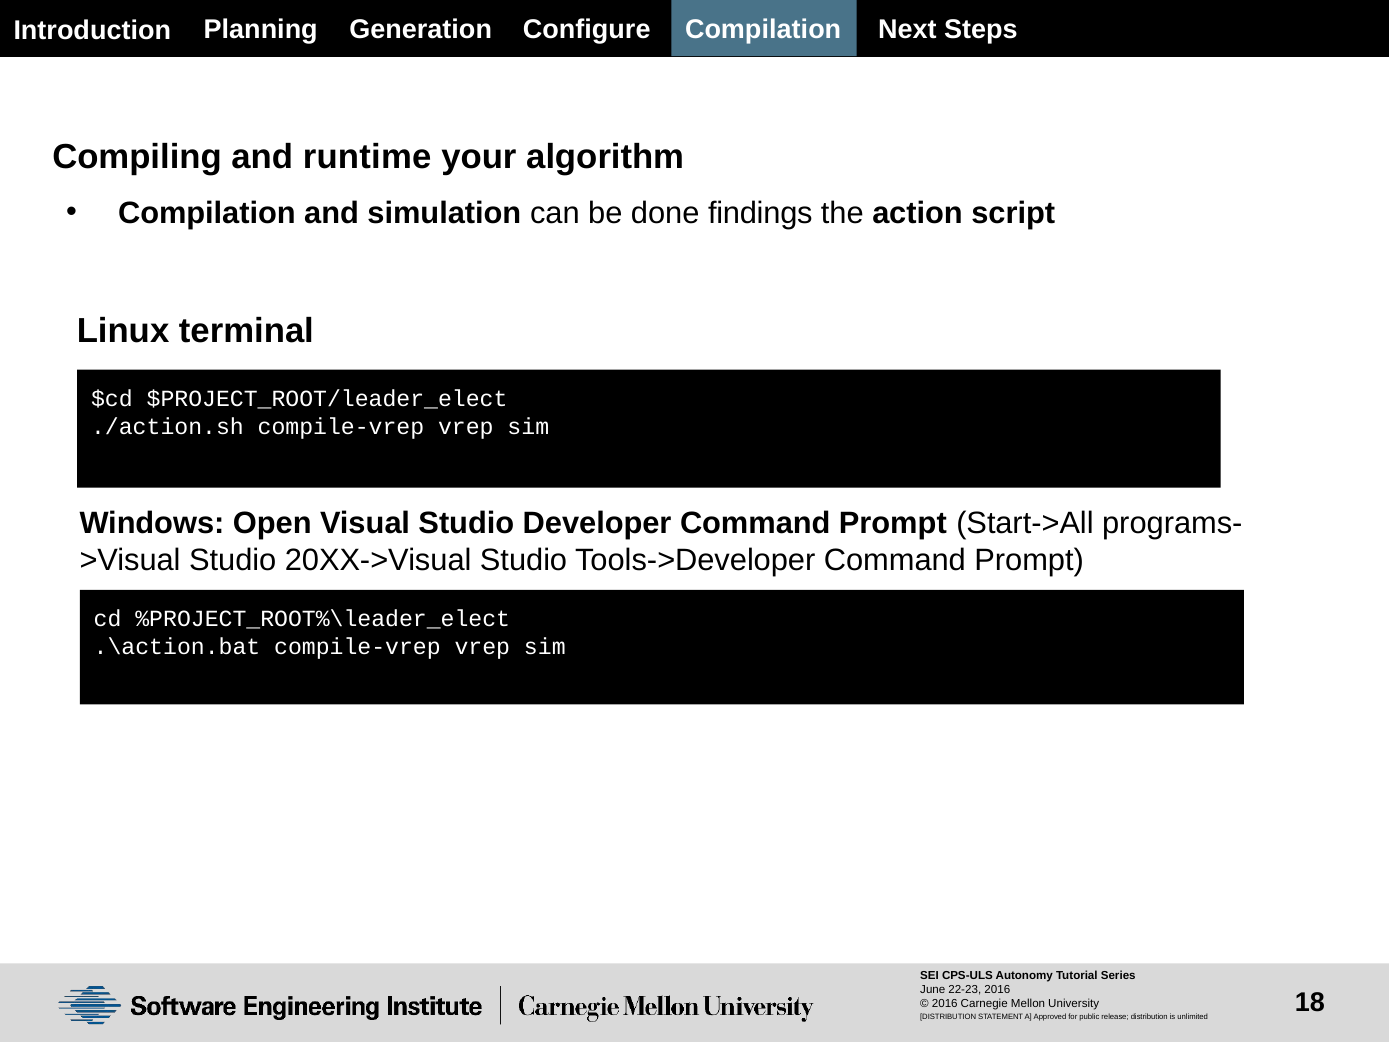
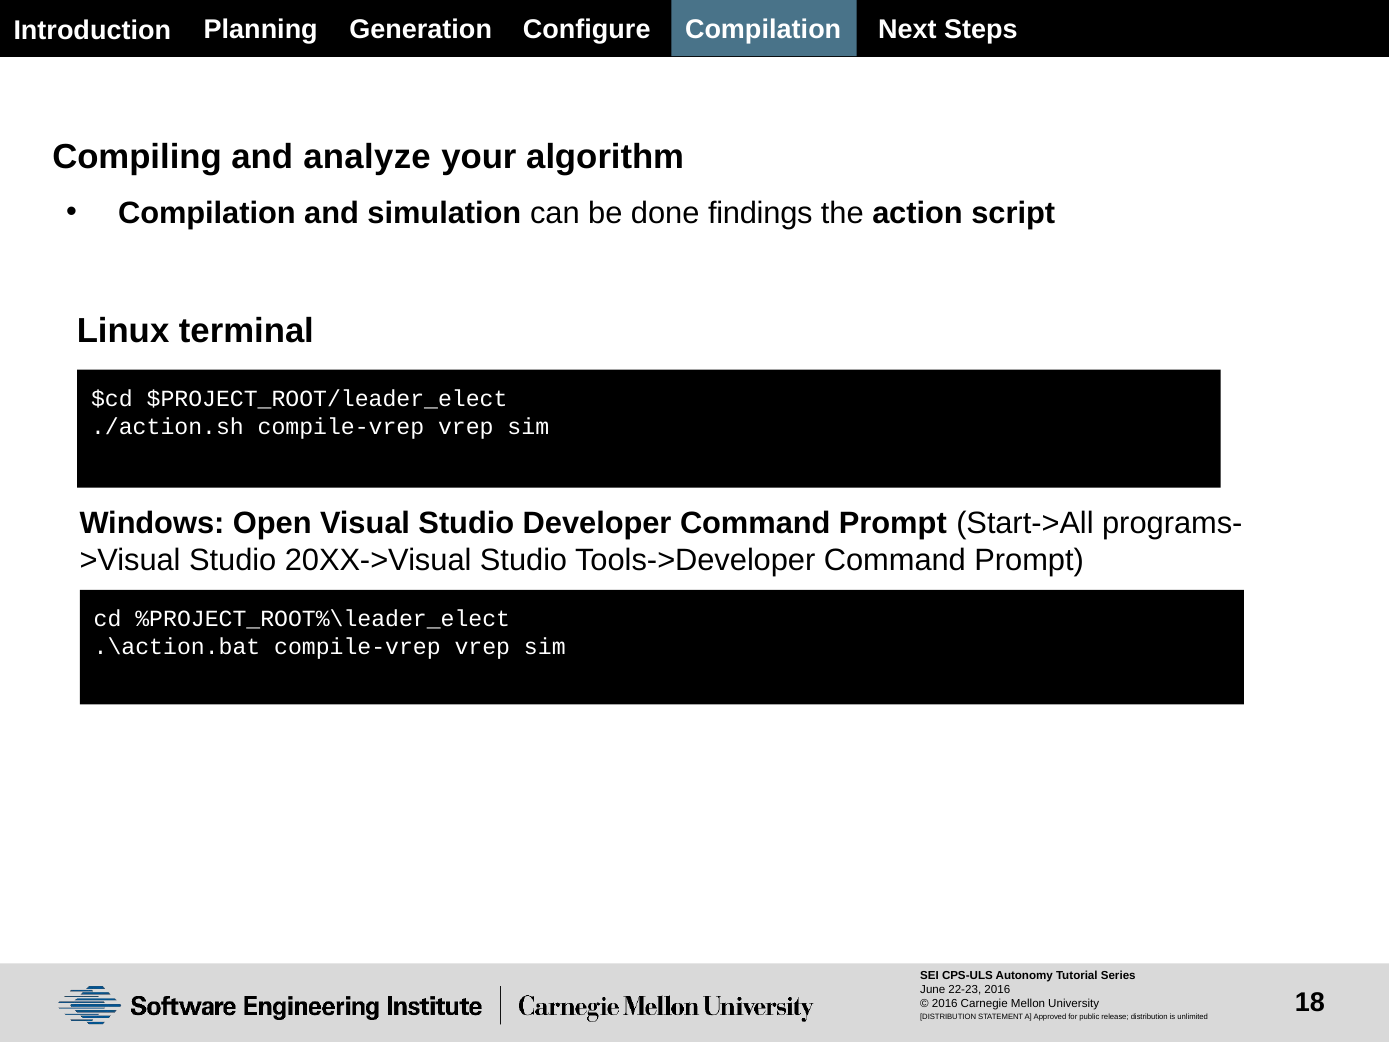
runtime: runtime -> analyze
